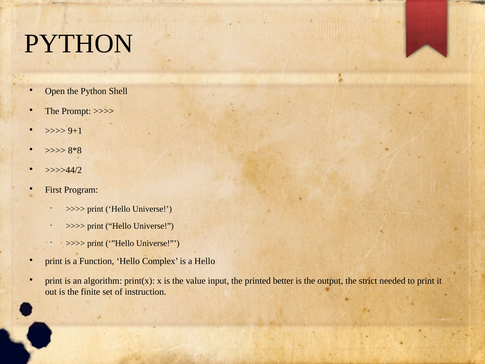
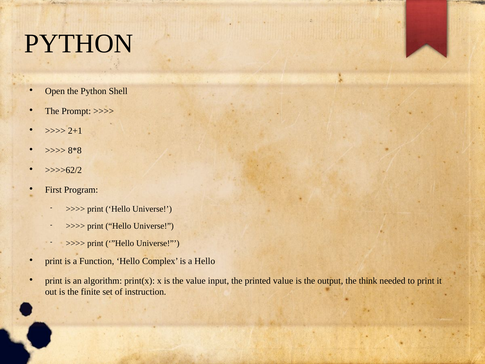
9+1: 9+1 -> 2+1
>>>>44/2: >>>>44/2 -> >>>>62/2
printed better: better -> value
strict: strict -> think
